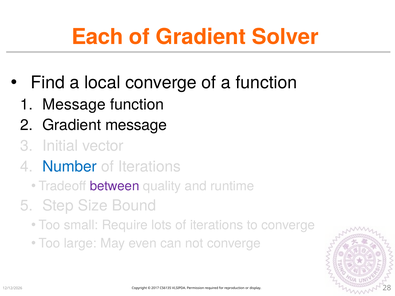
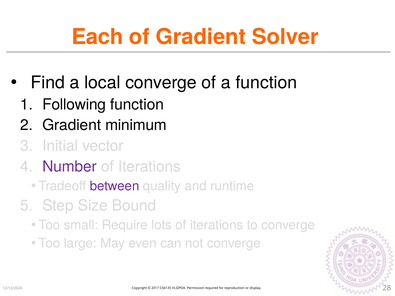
Message at (74, 105): Message -> Following
Gradient message: message -> minimum
Number colour: blue -> purple
